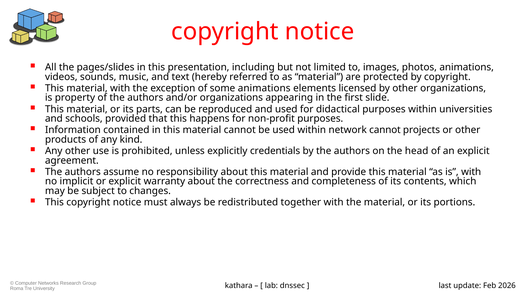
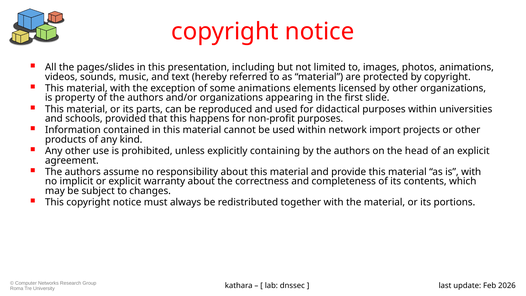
network cannot: cannot -> import
credentials: credentials -> containing
